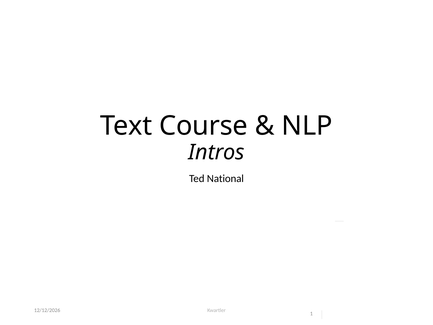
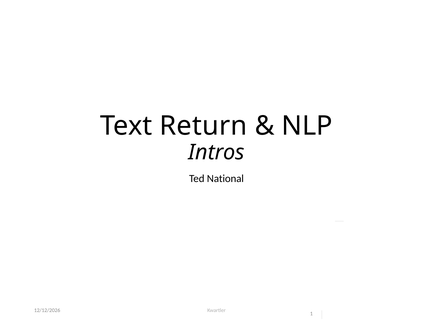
Course: Course -> Return
